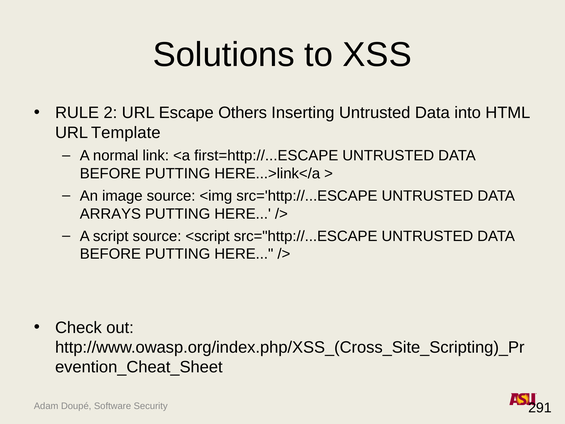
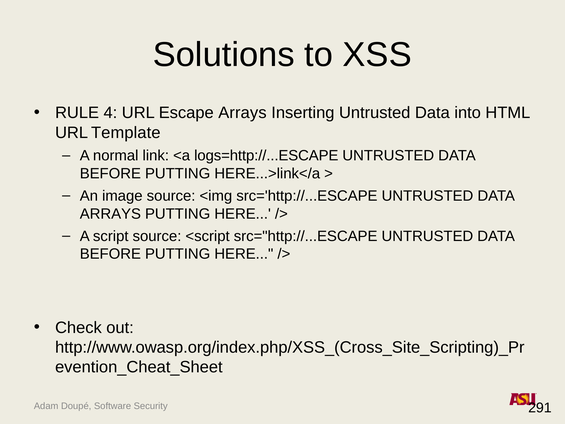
2: 2 -> 4
Escape Others: Others -> Arrays
first=http://...ESCAPE: first=http://...ESCAPE -> logs=http://...ESCAPE
